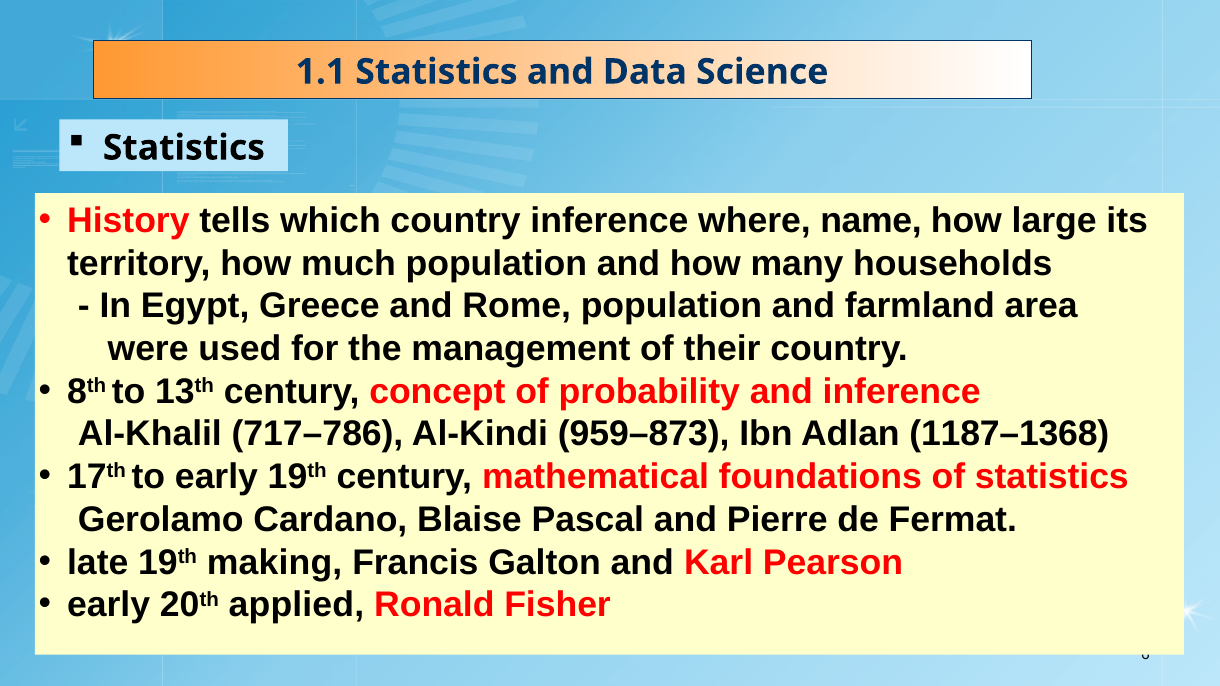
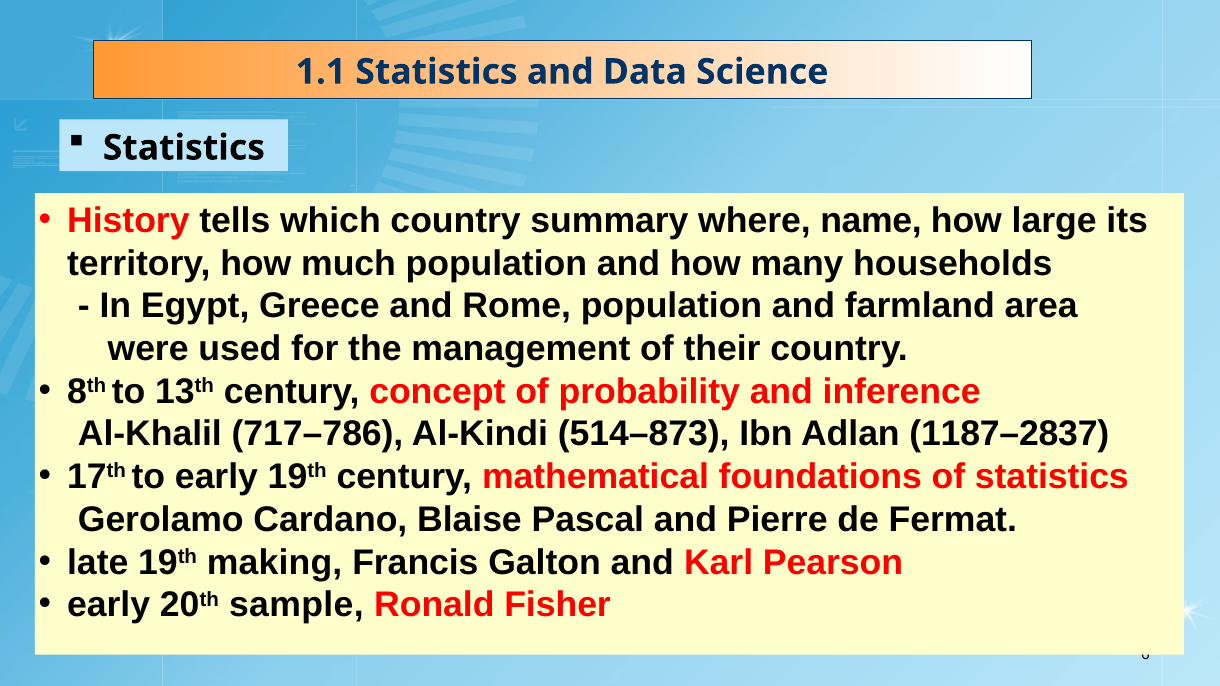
country inference: inference -> summary
959–873: 959–873 -> 514–873
1187–1368: 1187–1368 -> 1187–2837
applied: applied -> sample
